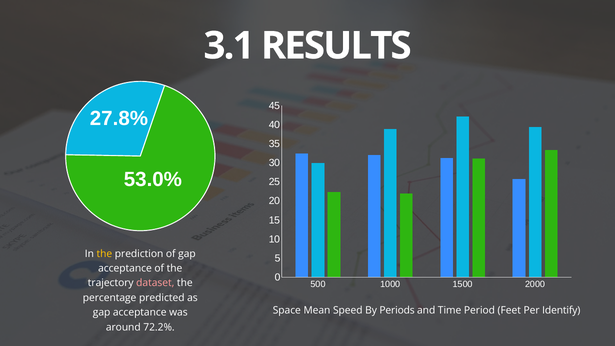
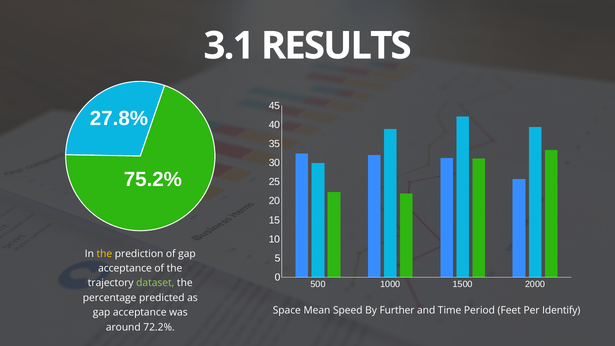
53.0%: 53.0% -> 75.2%
dataset colour: pink -> light green
Periods: Periods -> Further
